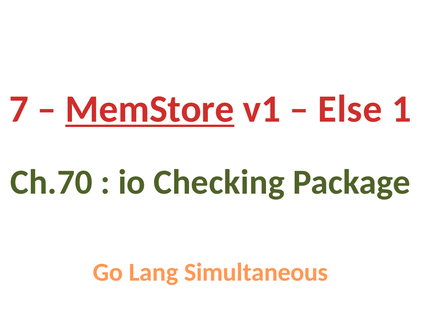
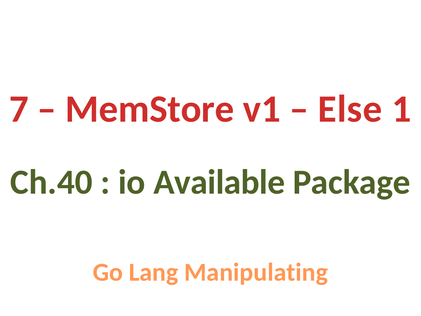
MemStore underline: present -> none
Ch.70: Ch.70 -> Ch.40
Checking: Checking -> Available
Simultaneous: Simultaneous -> Manipulating
